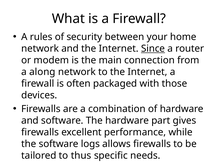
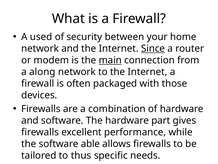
rules: rules -> used
main underline: none -> present
logs: logs -> able
